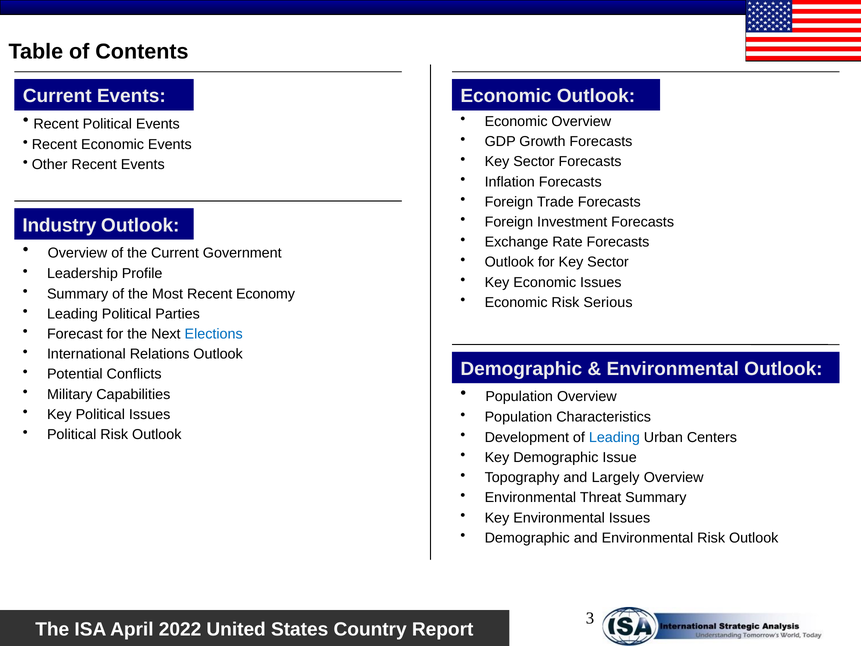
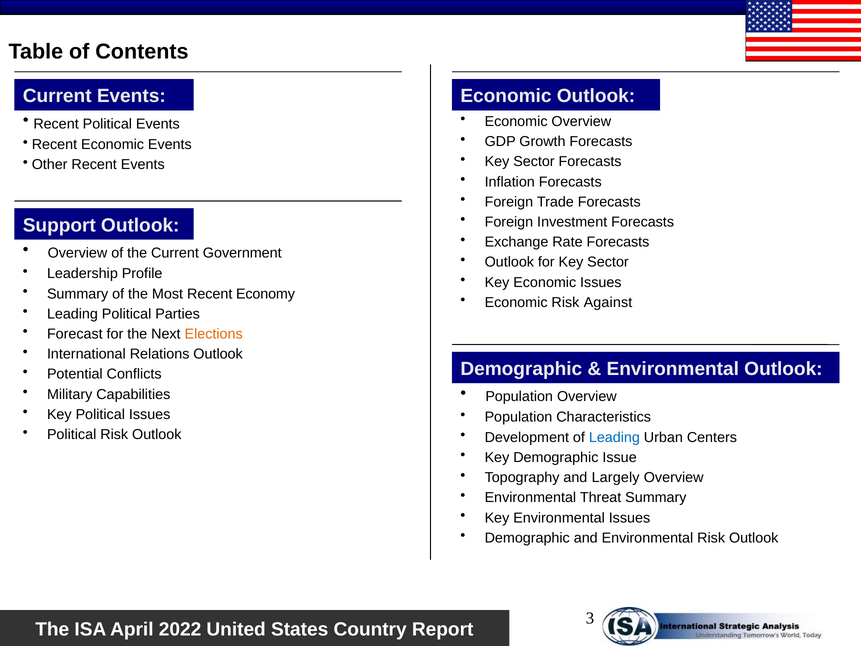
Industry: Industry -> Support
Serious: Serious -> Against
Elections colour: blue -> orange
